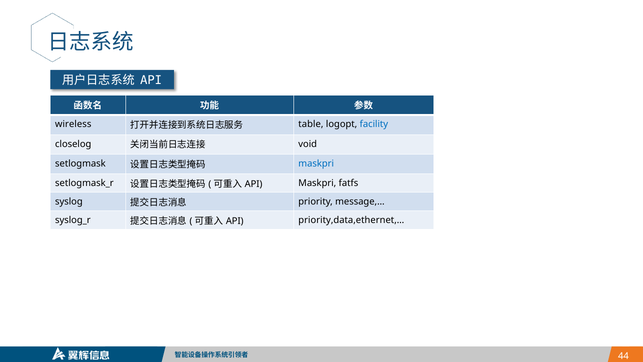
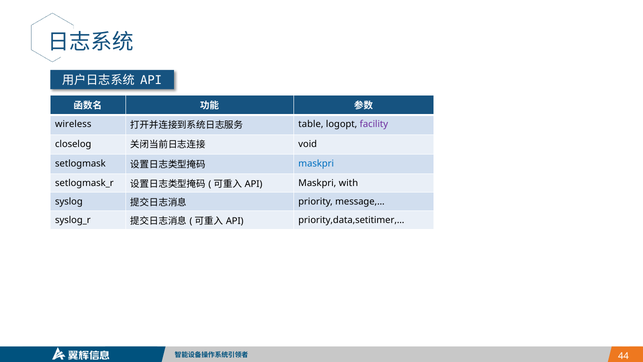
facility colour: blue -> purple
fatfs: fatfs -> with
priority,data,ethernet,…: priority,data,ethernet,… -> priority,data,setitimer,…
